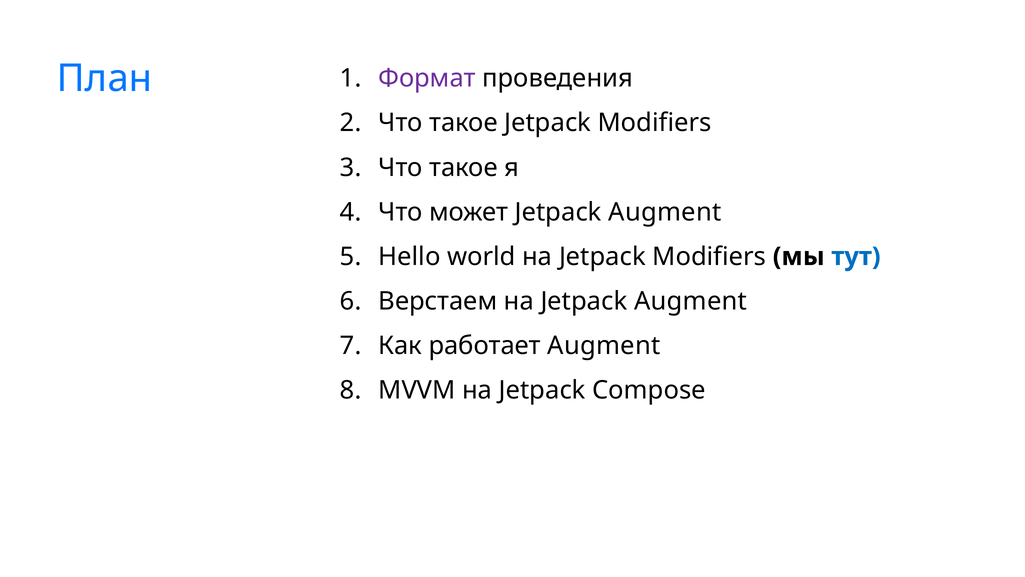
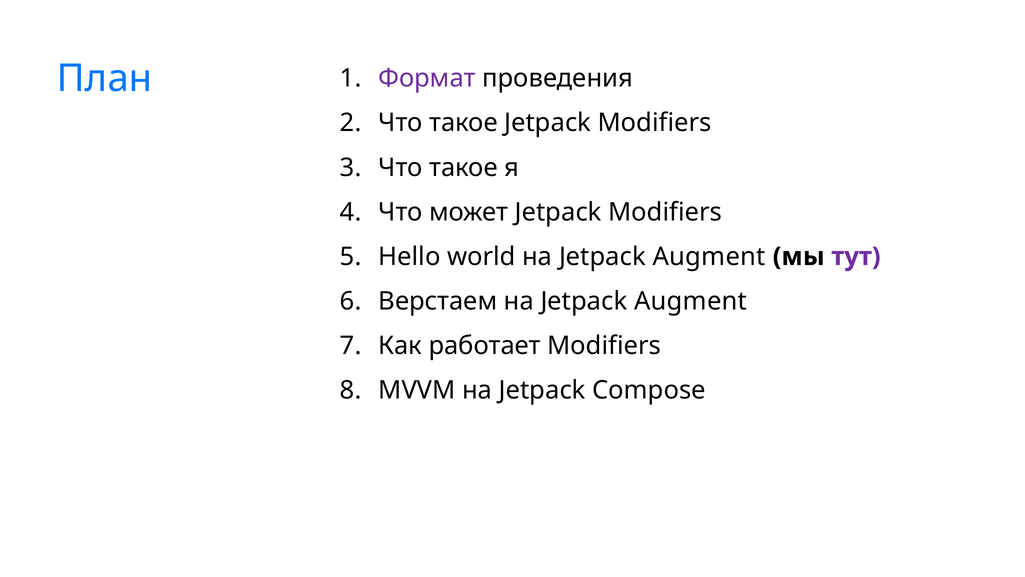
может Jetpack Augment: Augment -> Modifiers
world на Jetpack Modifiers: Modifiers -> Augment
тут colour: blue -> purple
работает Augment: Augment -> Modifiers
